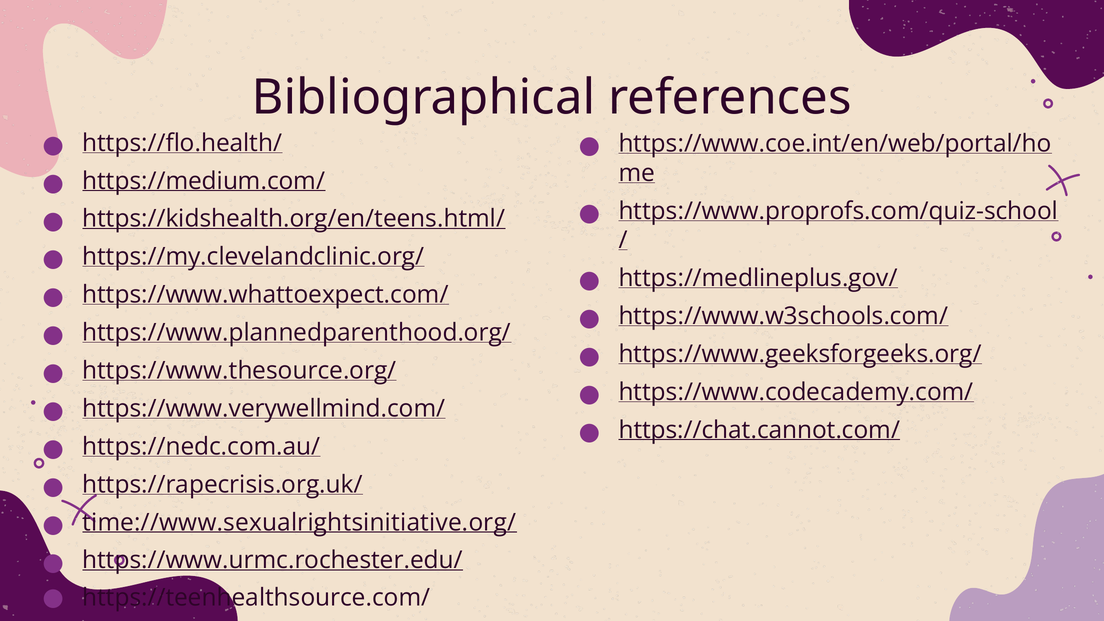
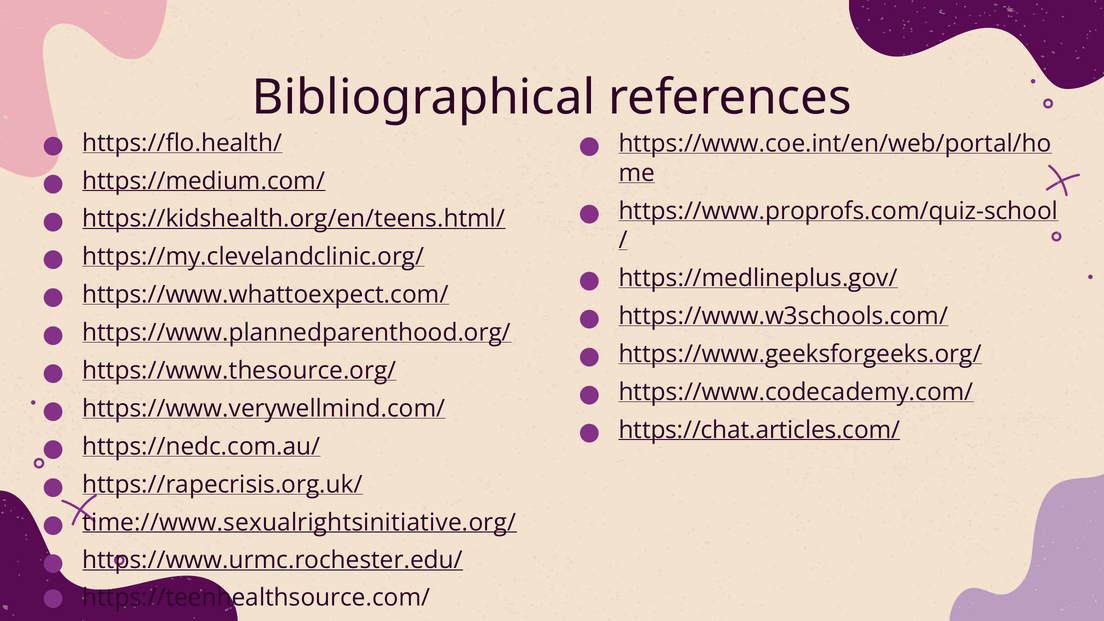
https://chat.cannot.com/: https://chat.cannot.com/ -> https://chat.articles.com/
